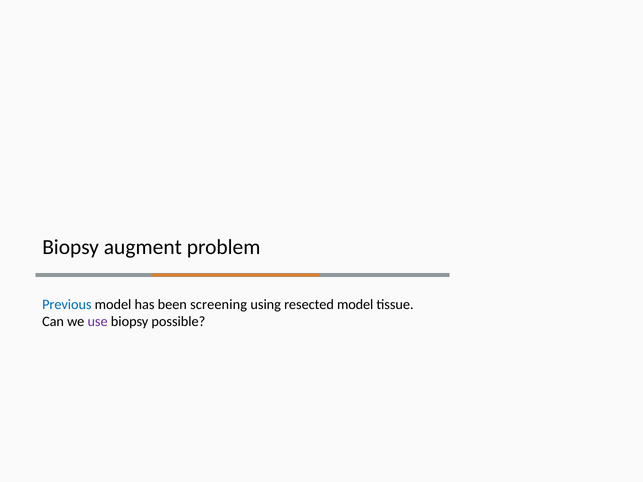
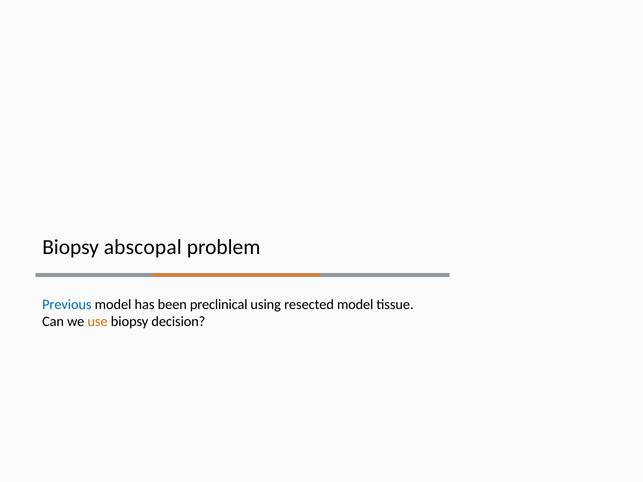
augment: augment -> abscopal
screening: screening -> preclinical
use colour: purple -> orange
possible: possible -> decision
